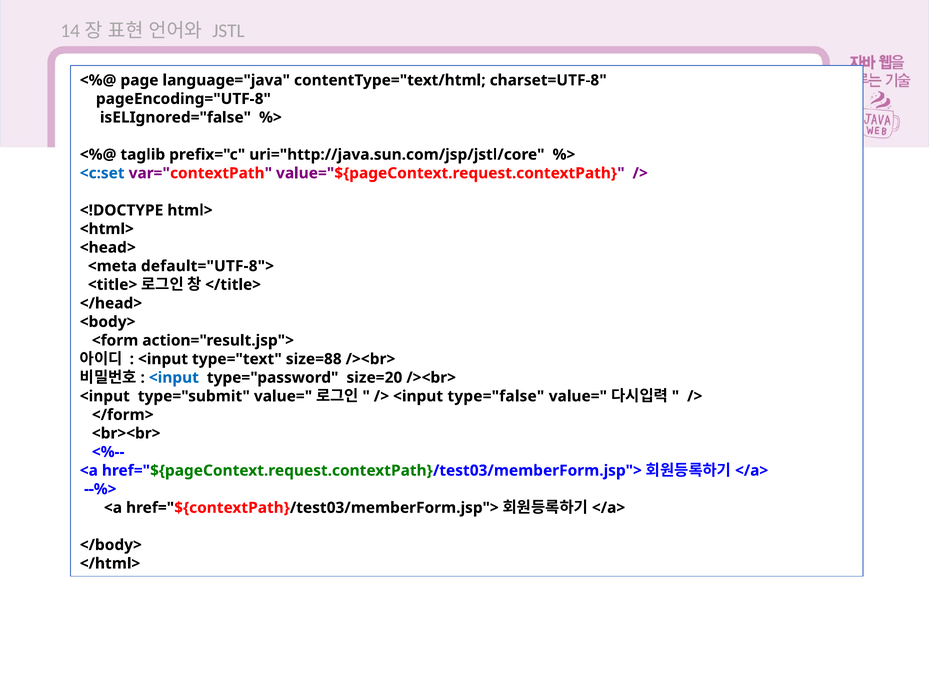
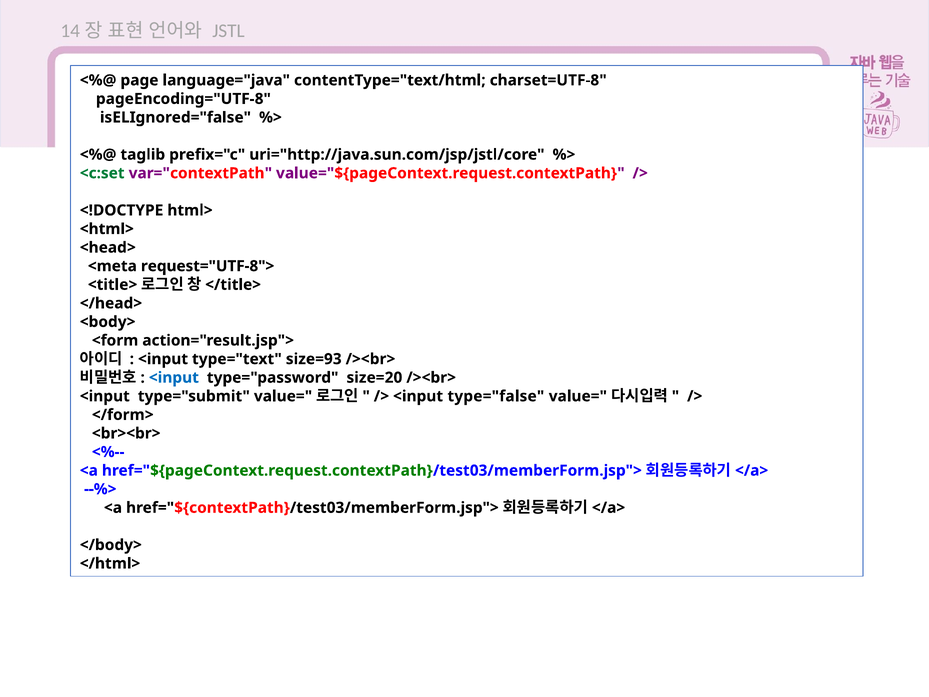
<c:set colour: blue -> green
default="UTF-8">: default="UTF-8"> -> request="UTF-8">
size=88: size=88 -> size=93
